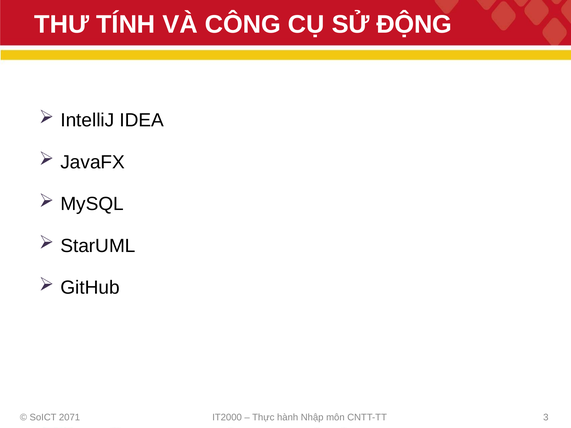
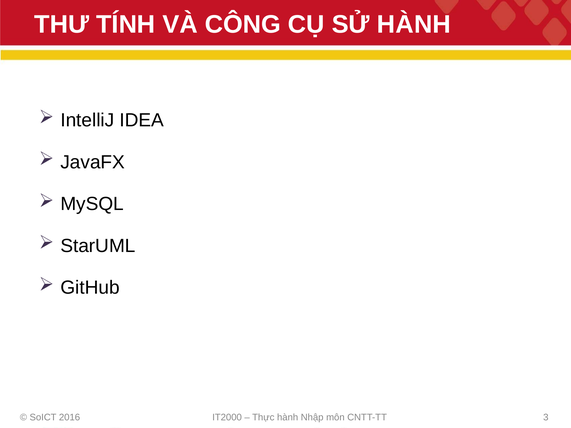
SỬ ĐỘNG: ĐỘNG -> HÀNH
2071: 2071 -> 2016
